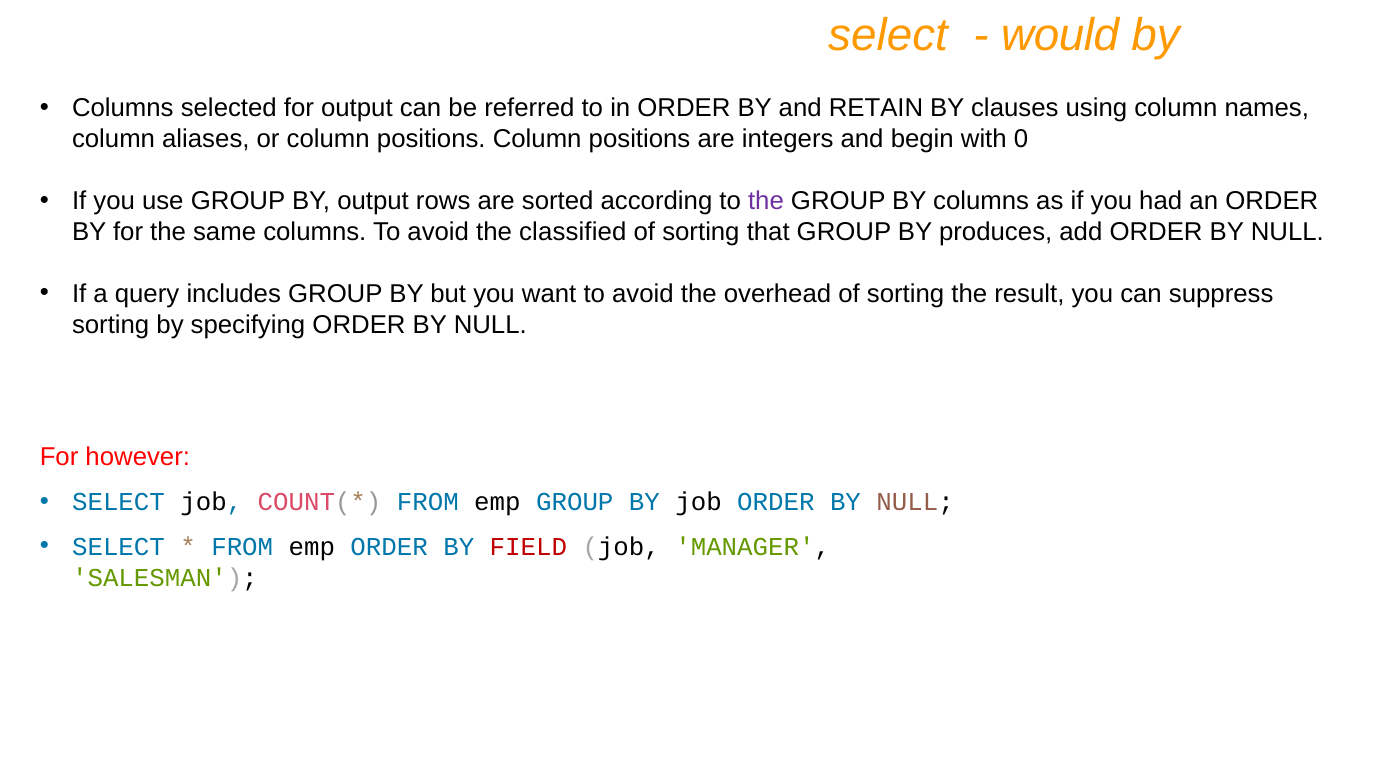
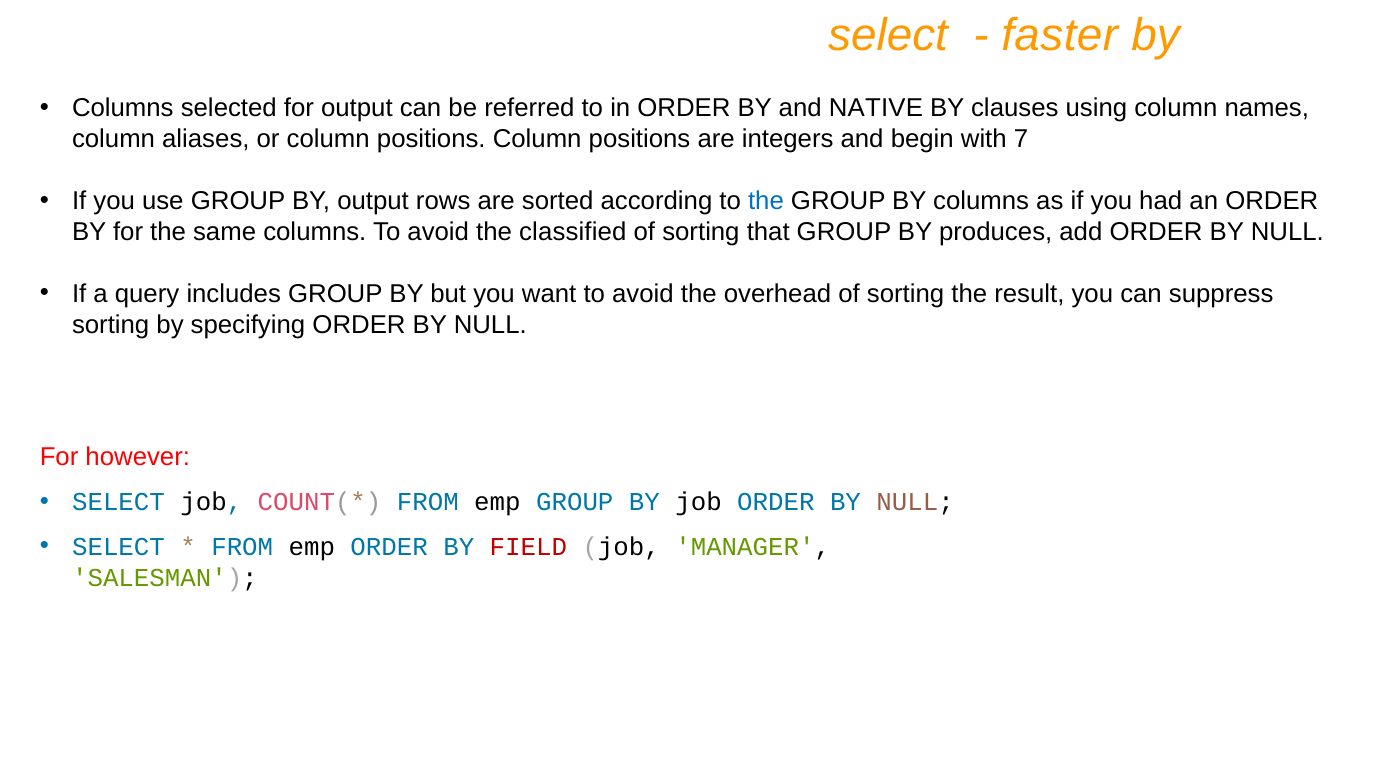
would: would -> faster
RETAIN: RETAIN -> NATIVE
0: 0 -> 7
the at (766, 201) colour: purple -> blue
